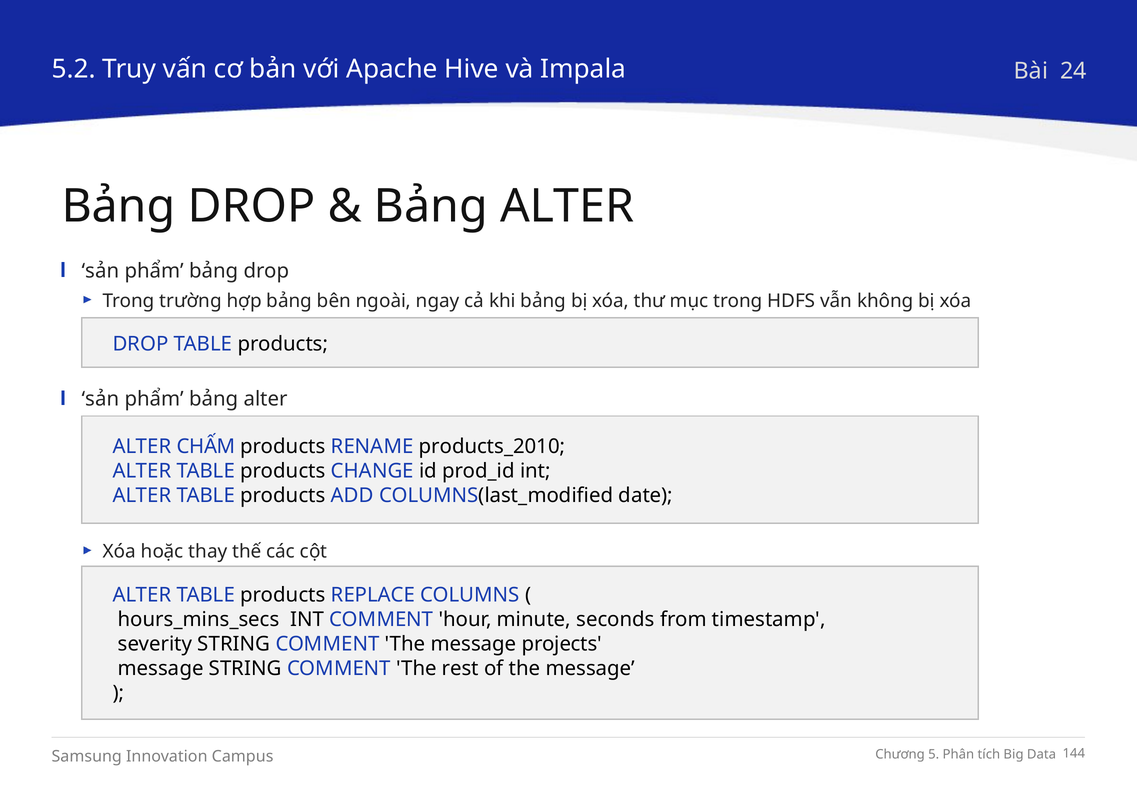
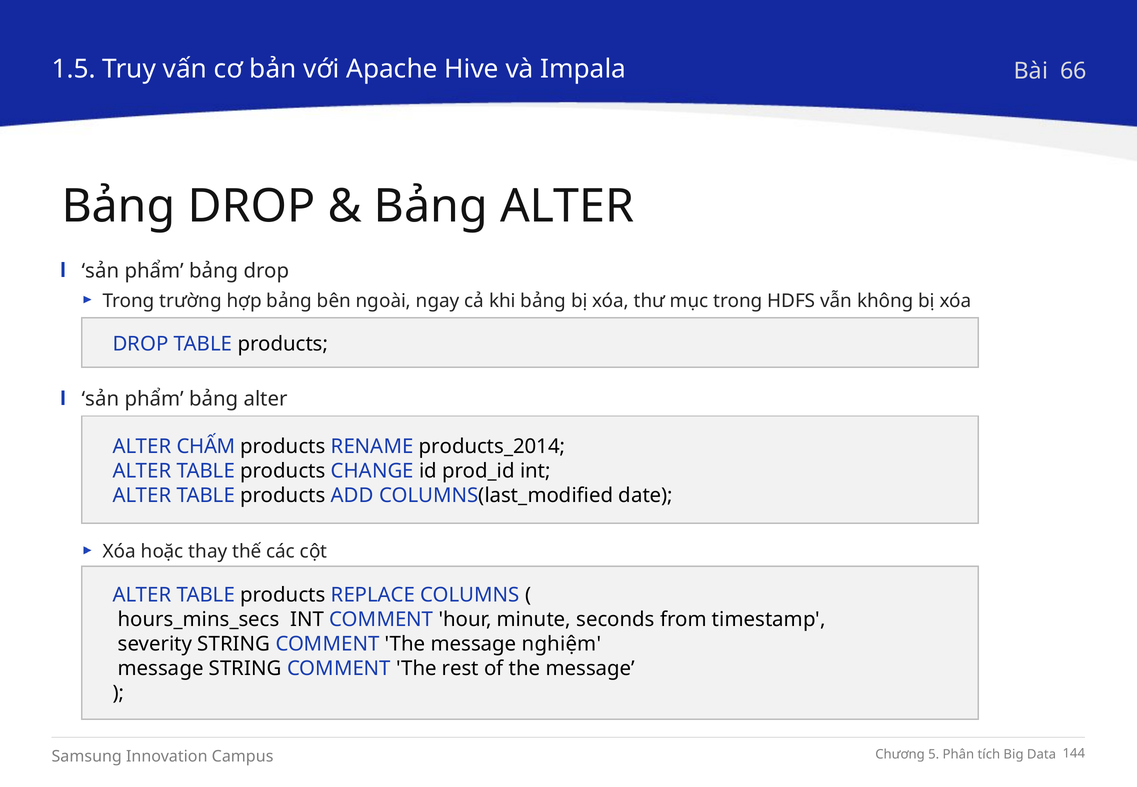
5.2: 5.2 -> 1.5
24: 24 -> 66
products_2010: products_2010 -> products_2014
projects: projects -> nghiệm
